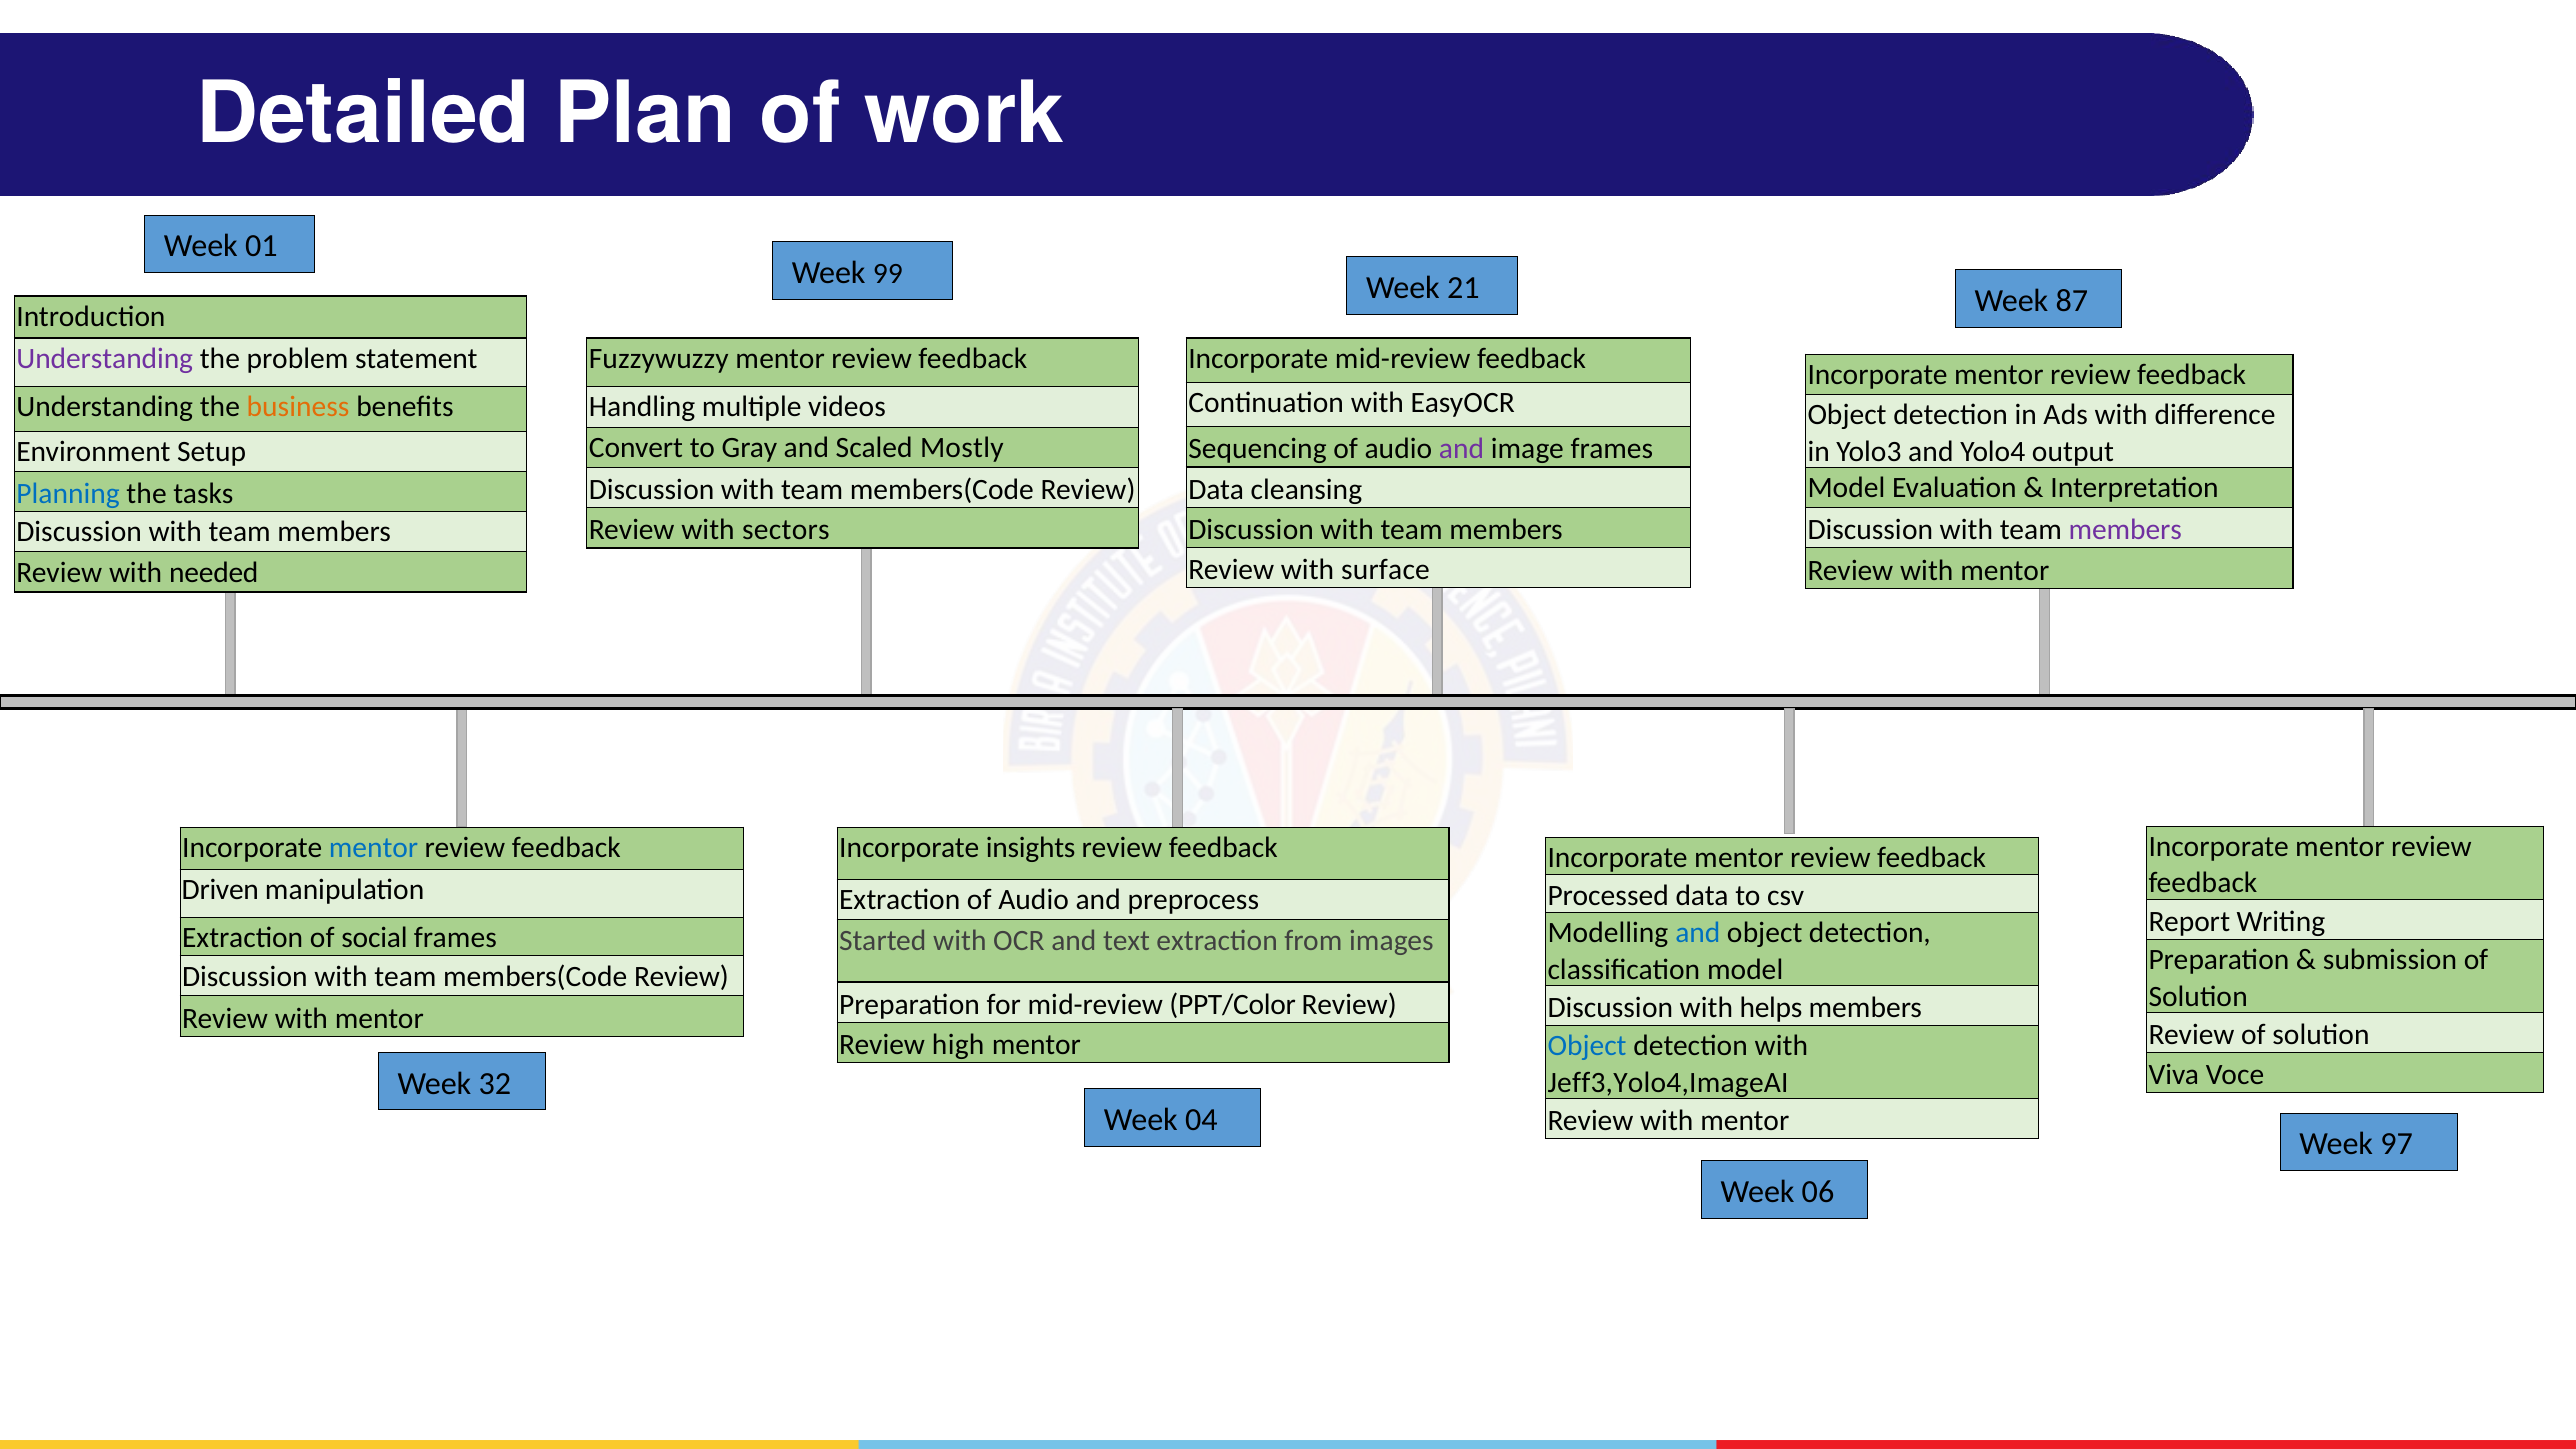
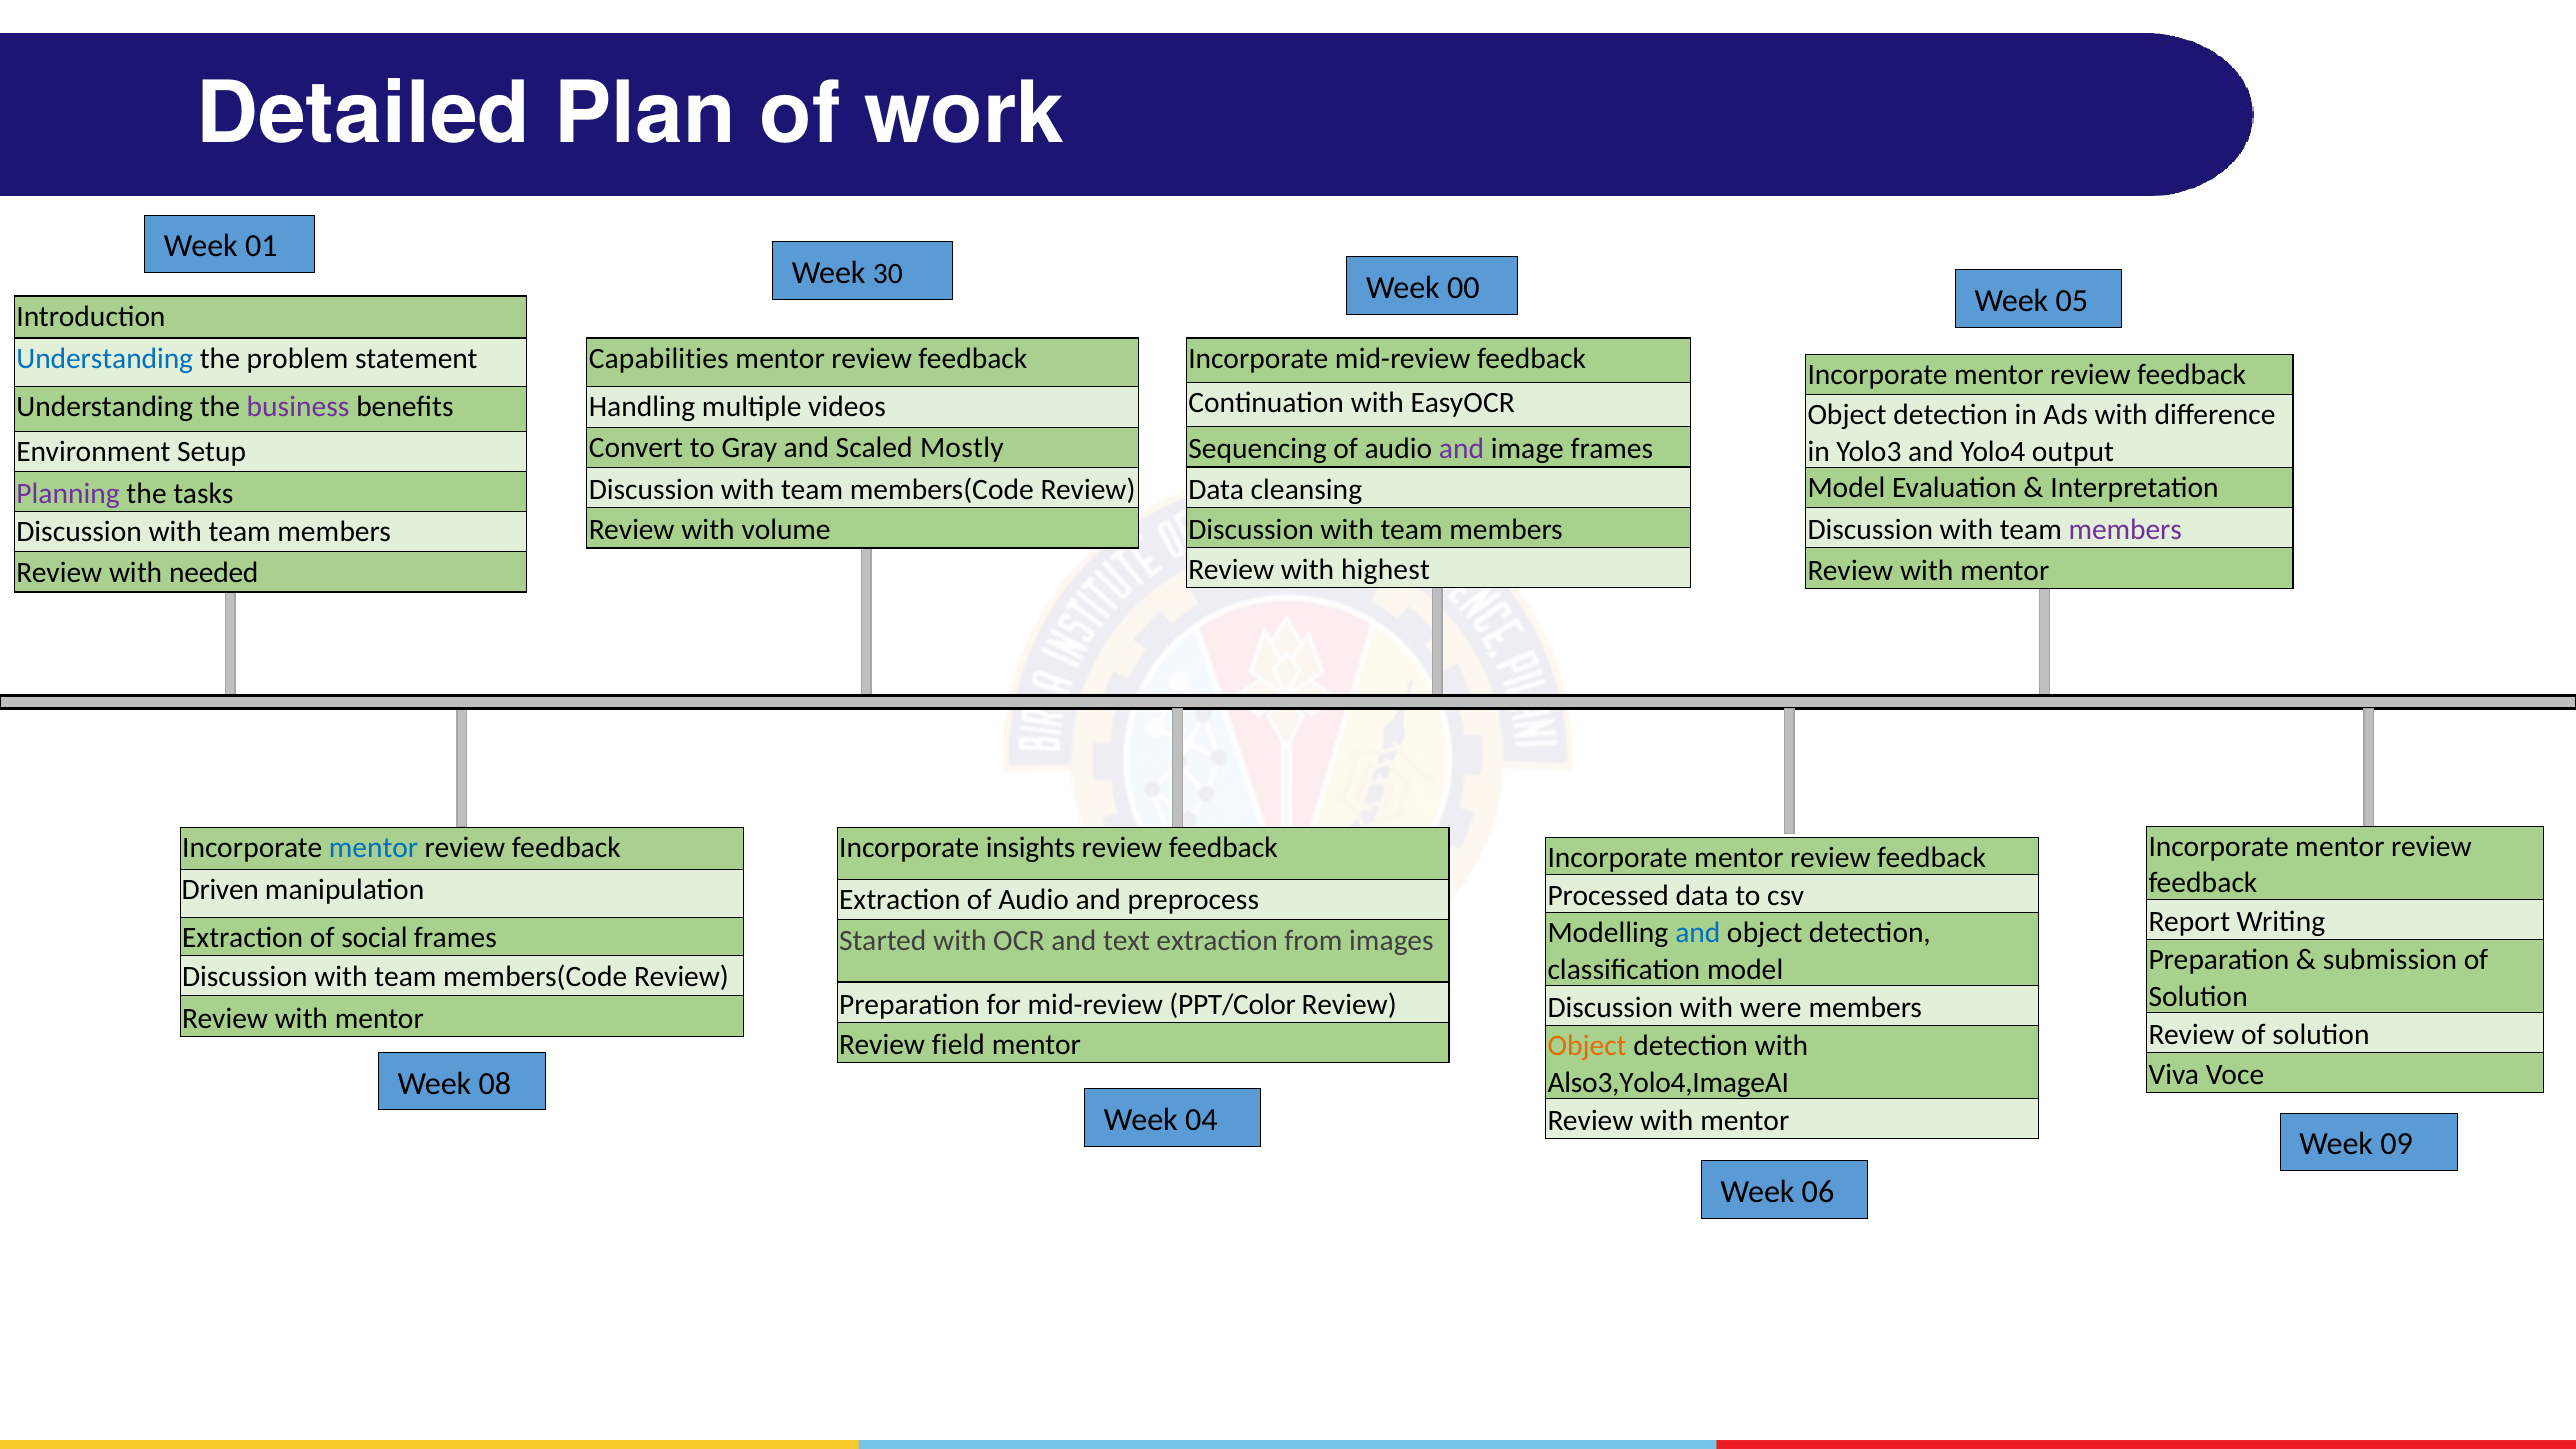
99: 99 -> 30
21: 21 -> 00
87: 87 -> 05
Understanding at (105, 359) colour: purple -> blue
Fuzzywuzzy: Fuzzywuzzy -> Capabilities
business colour: orange -> purple
Planning colour: blue -> purple
sectors: sectors -> volume
surface: surface -> highest
helps: helps -> were
high: high -> field
Object at (1587, 1046) colour: blue -> orange
32: 32 -> 08
Jeff3,Yolo4,ImageAI: Jeff3,Yolo4,ImageAI -> Also3,Yolo4,ImageAI
97: 97 -> 09
